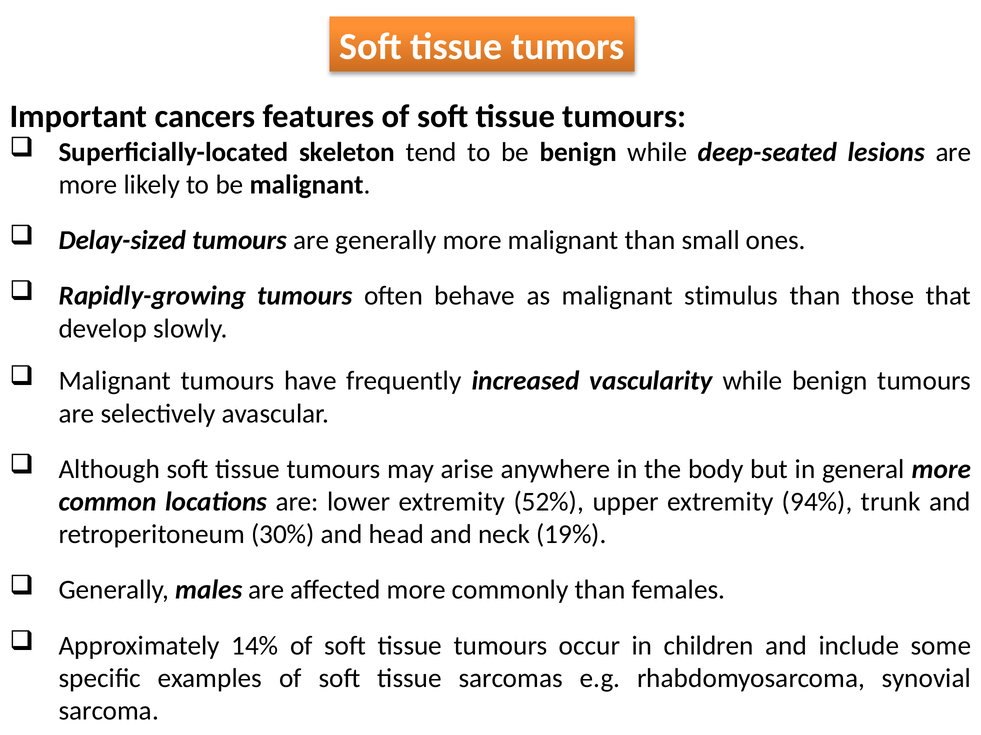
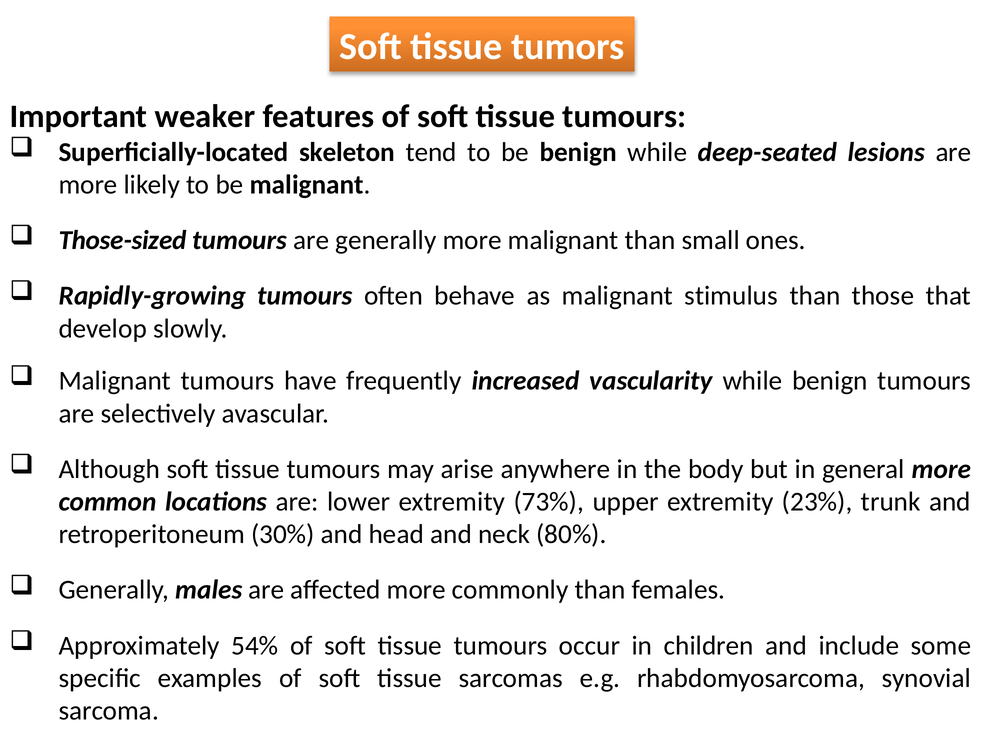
cancers: cancers -> weaker
Delay-sized: Delay-sized -> Those-sized
52%: 52% -> 73%
94%: 94% -> 23%
19%: 19% -> 80%
14%: 14% -> 54%
